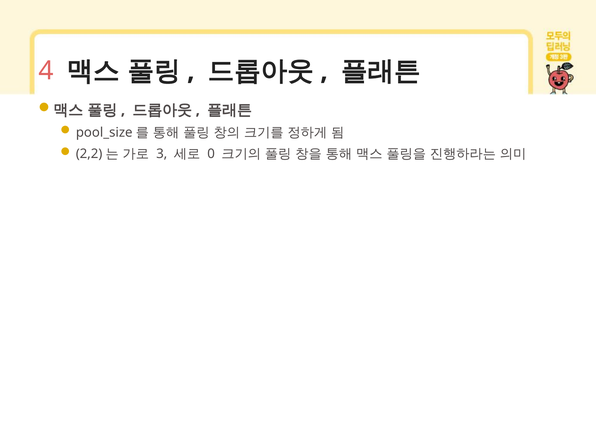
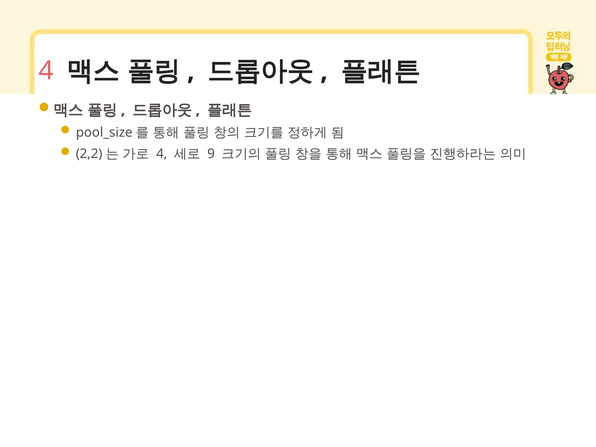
3 at (162, 154): 3 -> 4
0: 0 -> 9
